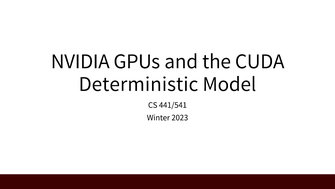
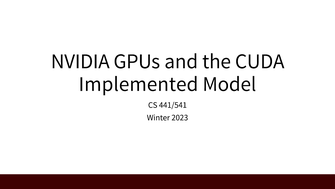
Deterministic: Deterministic -> Implemented
